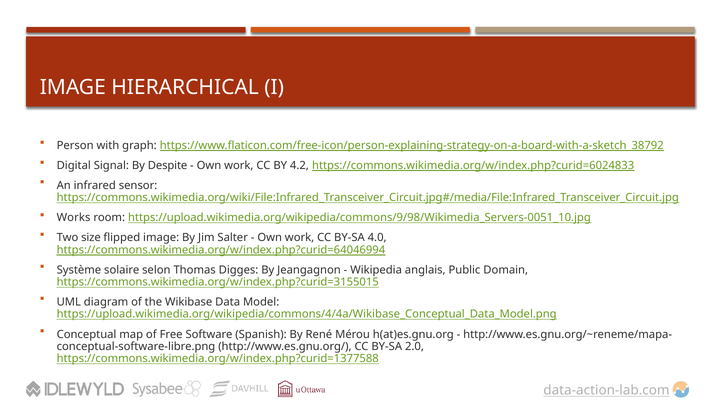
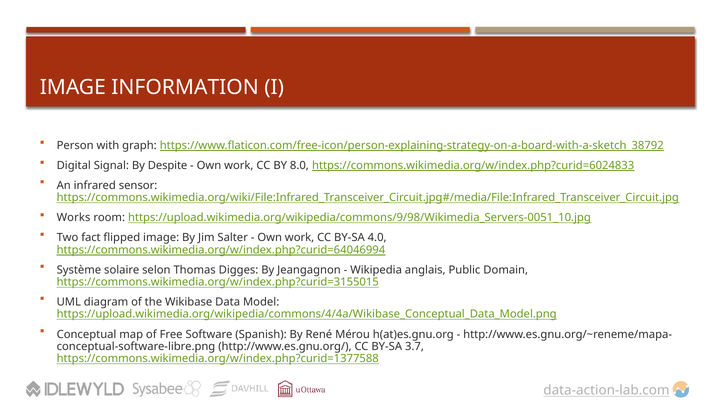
HIERARCHICAL: HIERARCHICAL -> INFORMATION
4.2: 4.2 -> 8.0
size: size -> fact
2.0: 2.0 -> 3.7
